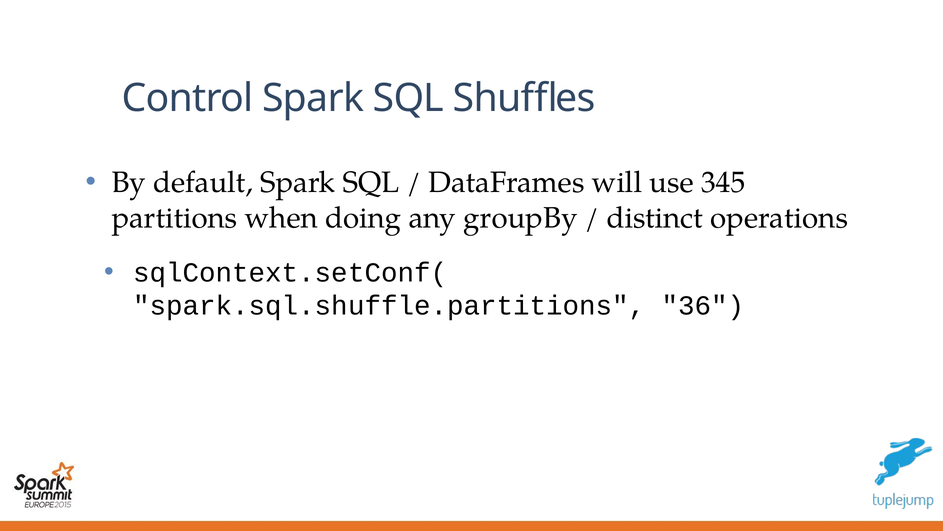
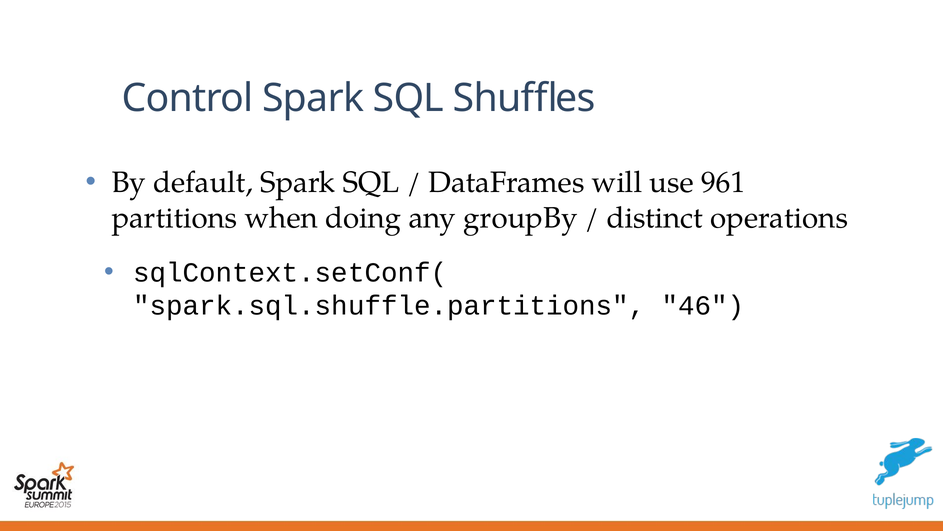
345: 345 -> 961
36: 36 -> 46
